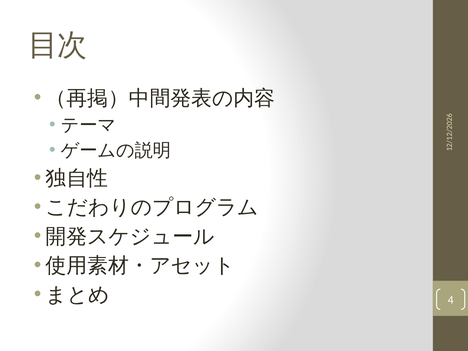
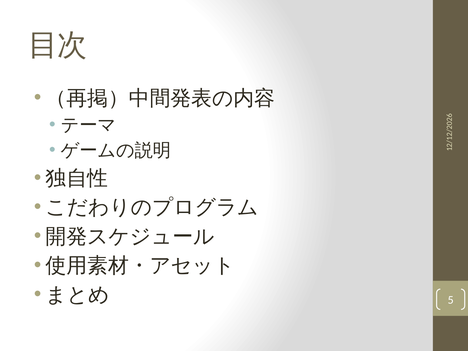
4: 4 -> 5
